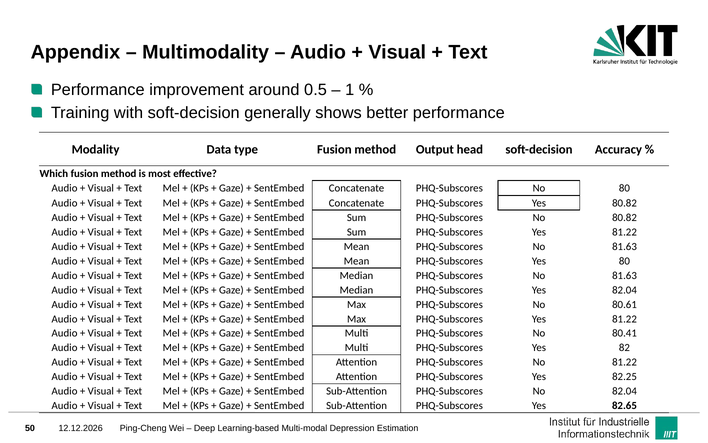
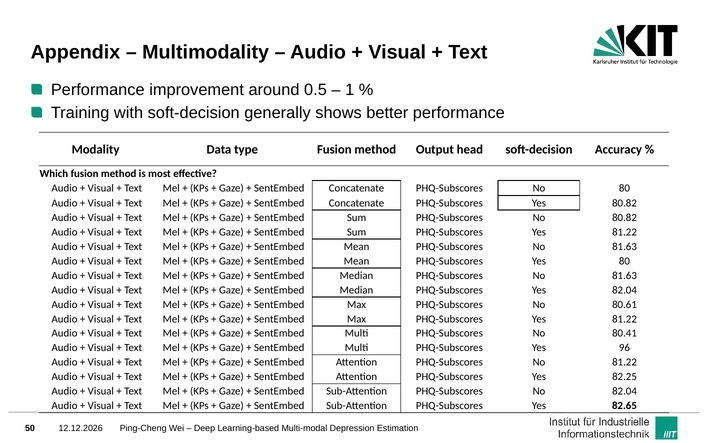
82: 82 -> 96
